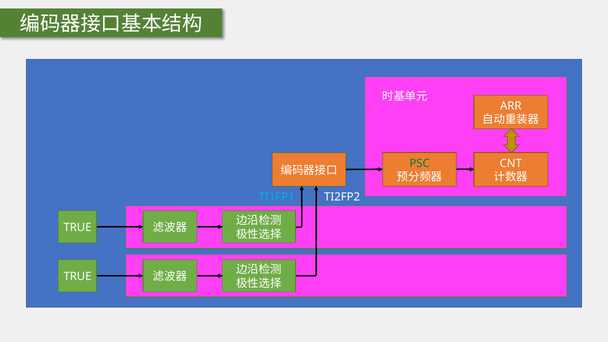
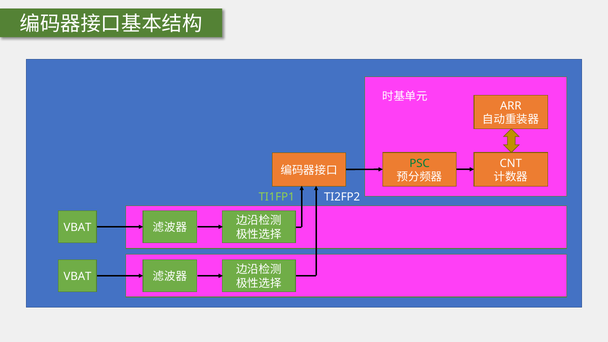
TI1FP1 colour: light blue -> light green
TRUE at (78, 228): TRUE -> VBAT
TRUE at (78, 277): TRUE -> VBAT
